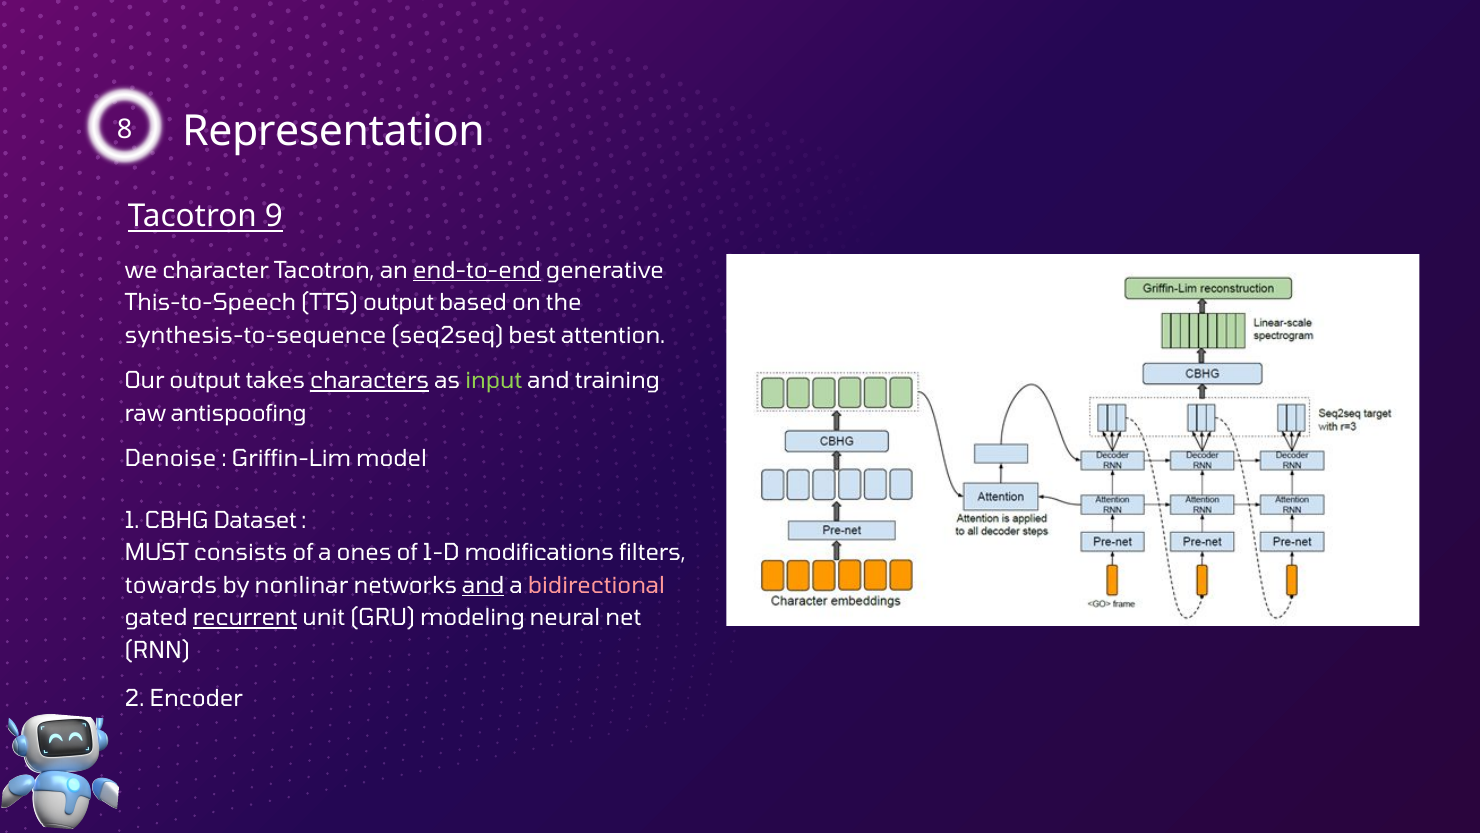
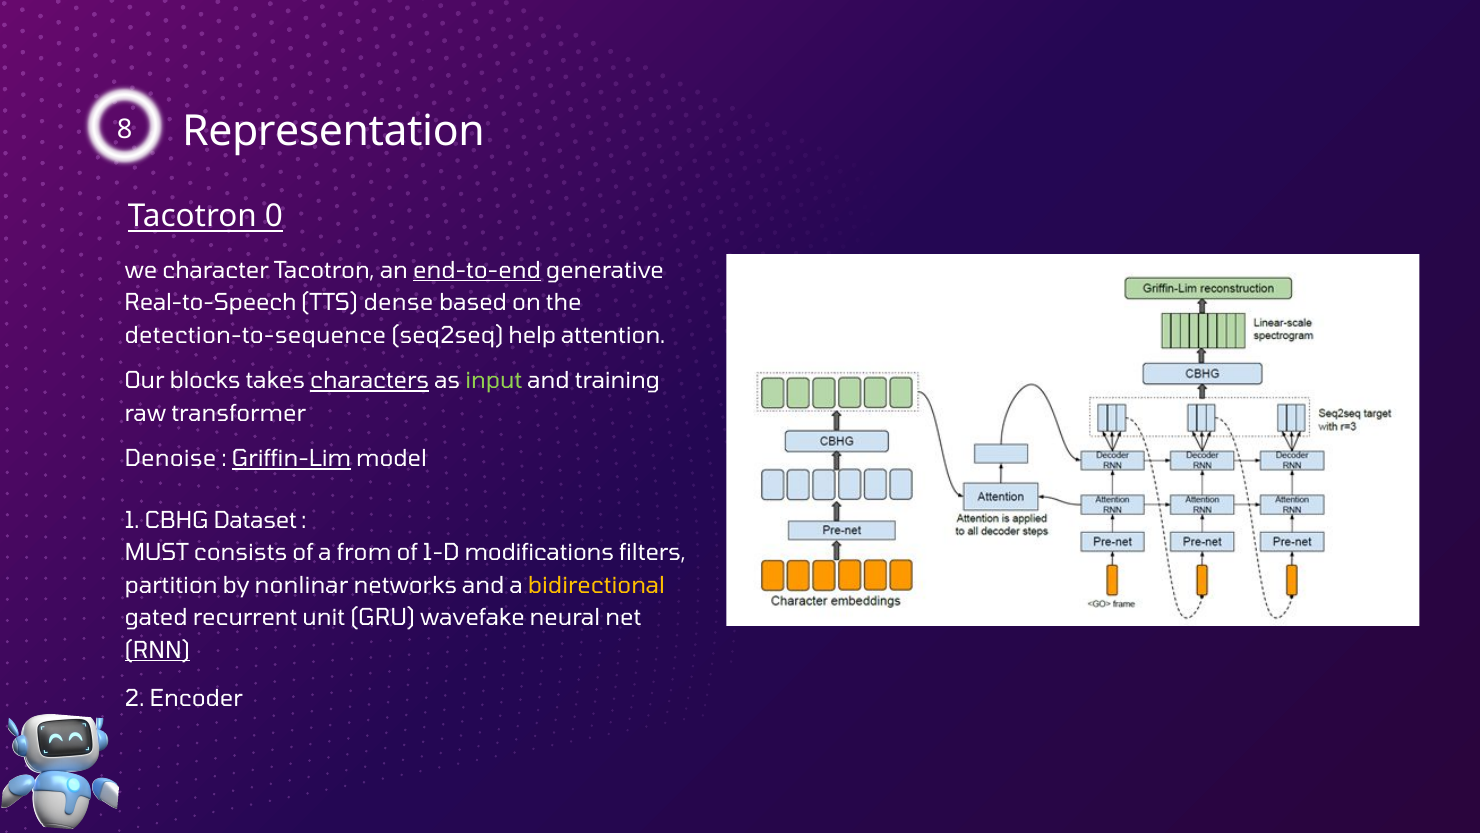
9: 9 -> 0
This-to-Speech: This-to-Speech -> Real-to-Speech
TTS output: output -> dense
synthesis-to-sequence: synthesis-to-sequence -> detection-to-sequence
best: best -> help
Our output: output -> blocks
antispoofing: antispoofing -> transformer
Griffin-Lim underline: none -> present
ones: ones -> from
towards: towards -> partition
and at (483, 585) underline: present -> none
bidirectional colour: pink -> yellow
recurrent underline: present -> none
modeling: modeling -> wavefake
RNN underline: none -> present
